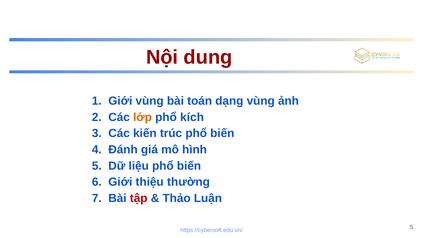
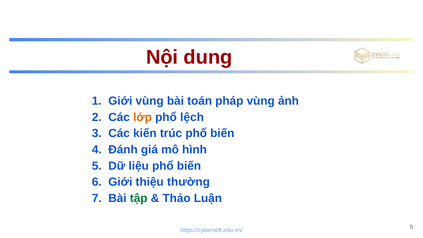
dạng: dạng -> pháp
kích: kích -> lệch
tập colour: red -> green
